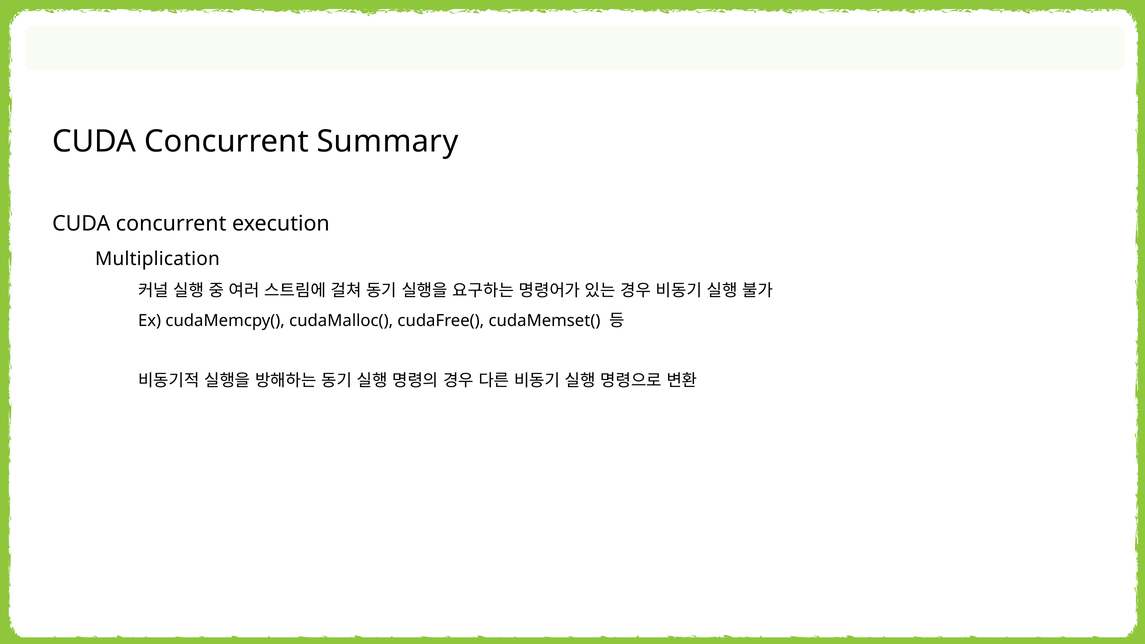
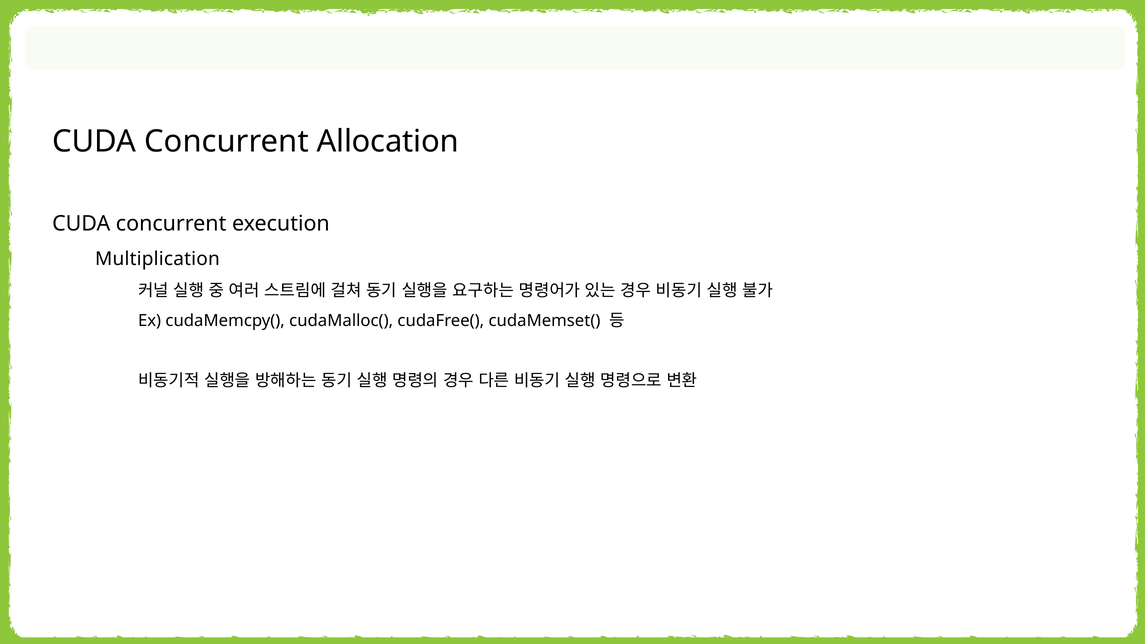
Summary: Summary -> Allocation
